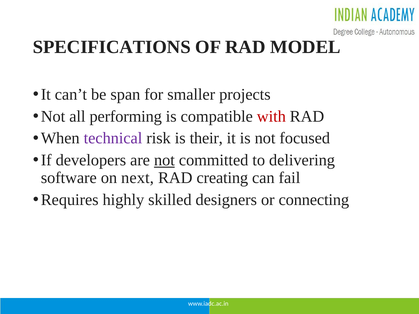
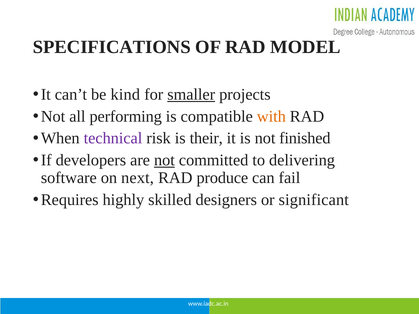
span: span -> kind
smaller underline: none -> present
with colour: red -> orange
focused: focused -> finished
creating: creating -> produce
connecting: connecting -> significant
